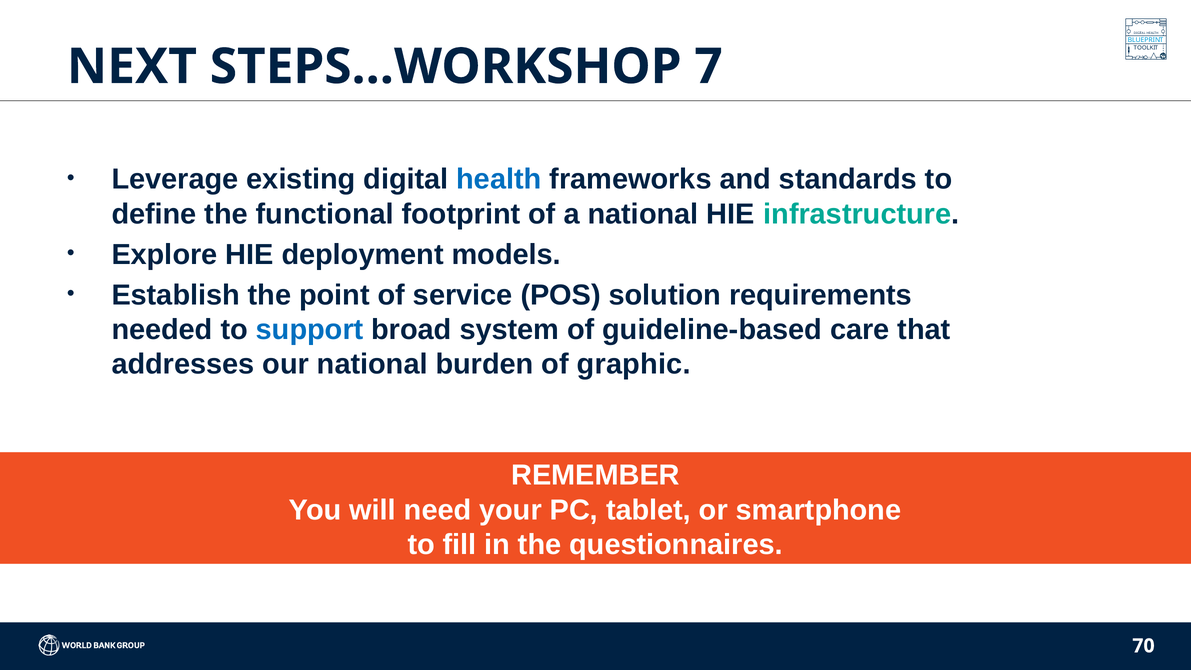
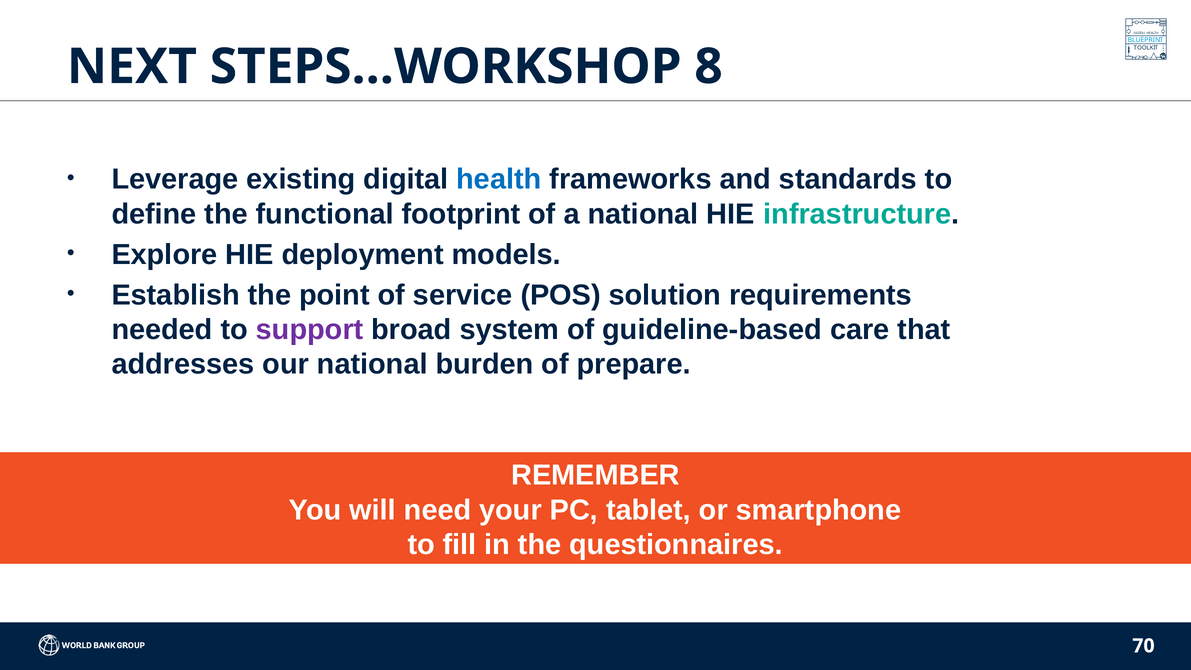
7: 7 -> 8
support colour: blue -> purple
graphic: graphic -> prepare
